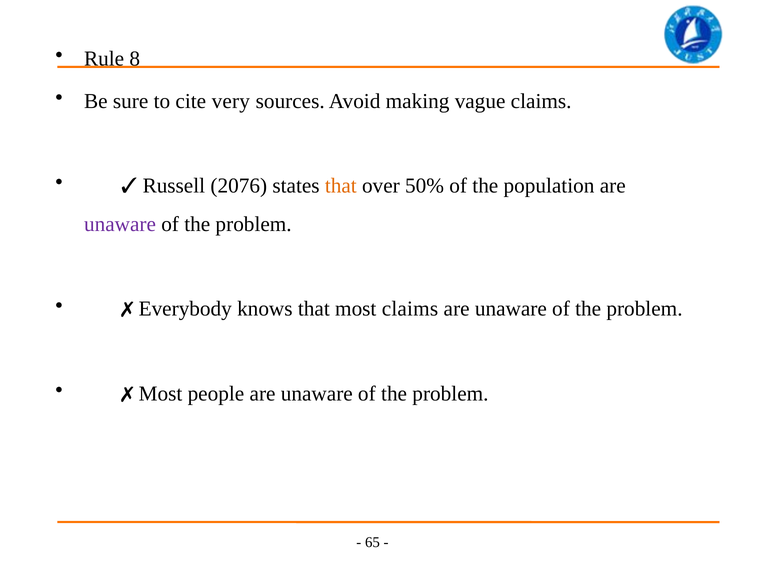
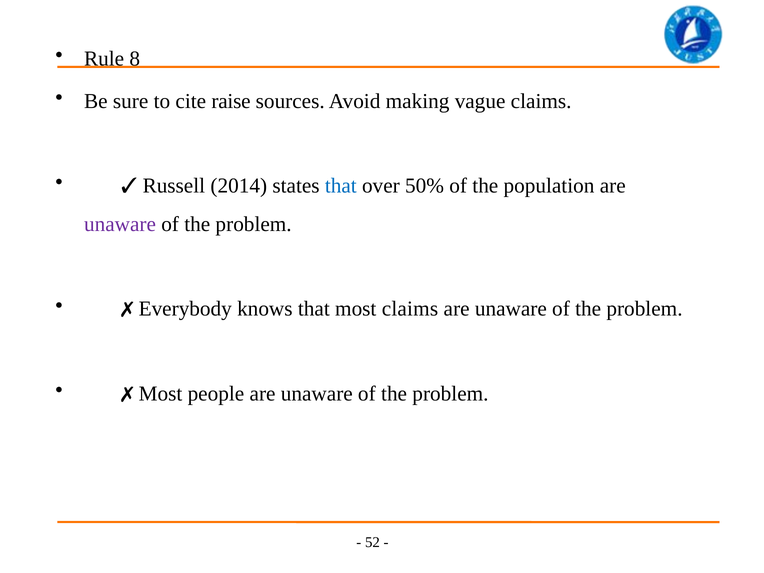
very: very -> raise
2076: 2076 -> 2014
that at (341, 186) colour: orange -> blue
65: 65 -> 52
